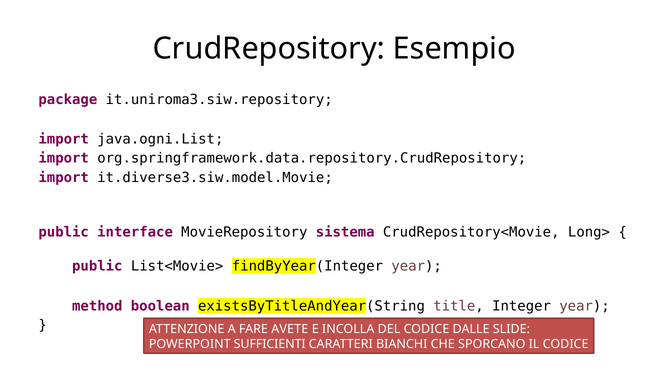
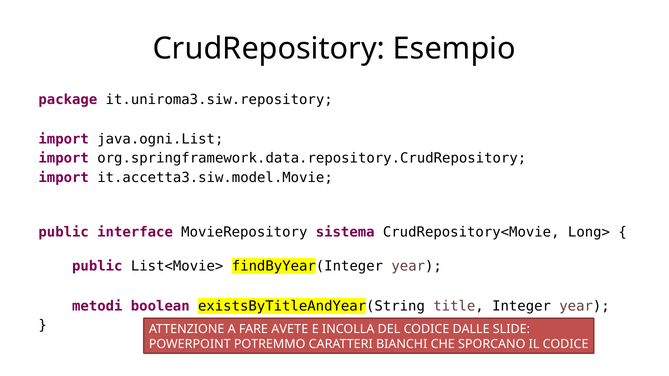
it.diverse3.siw.model.Movie: it.diverse3.siw.model.Movie -> it.accetta3.siw.model.Movie
method: method -> metodi
SUFFICIENTI: SUFFICIENTI -> POTREMMO
